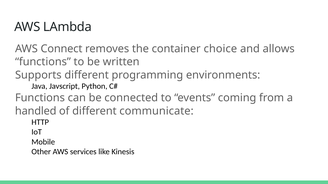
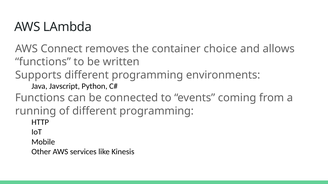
handled: handled -> running
of different communicate: communicate -> programming
